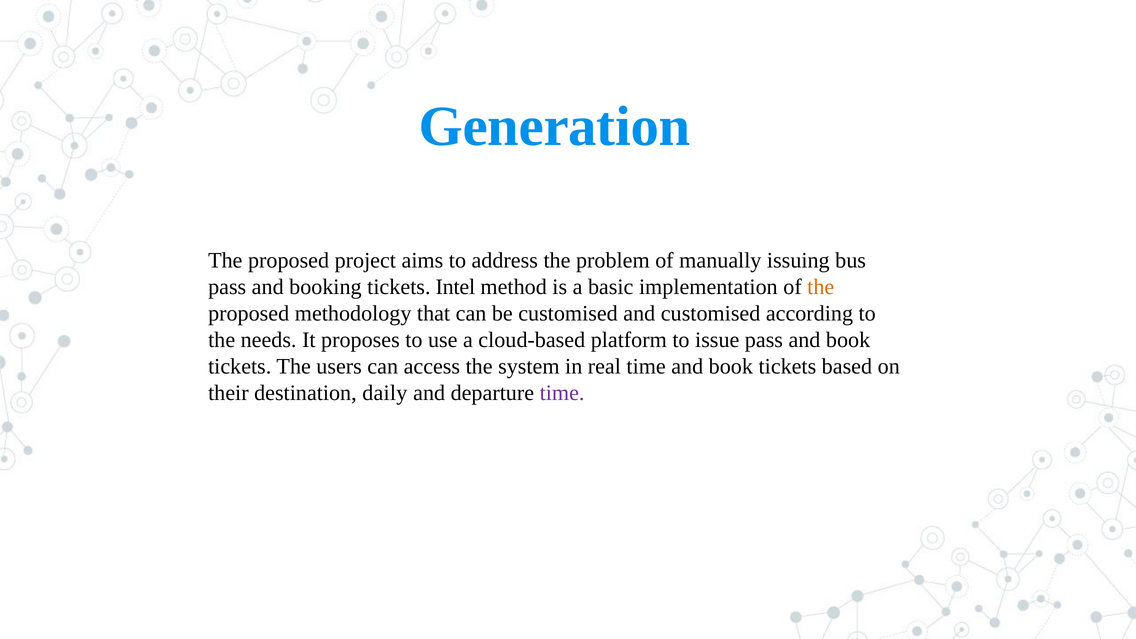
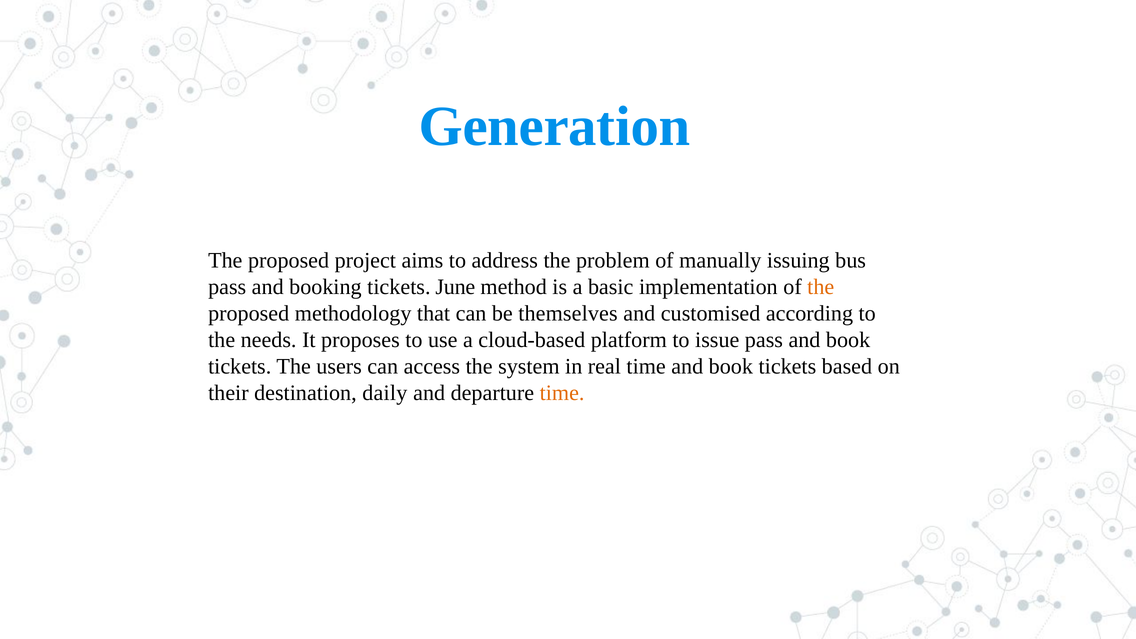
Intel: Intel -> June
be customised: customised -> themselves
time at (562, 393) colour: purple -> orange
